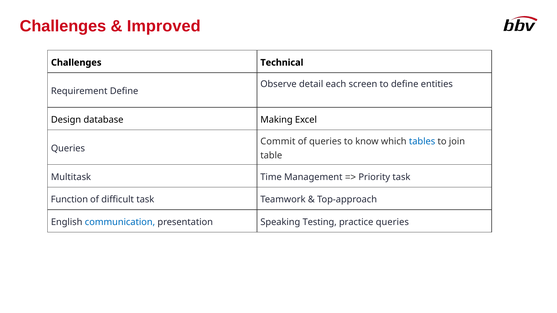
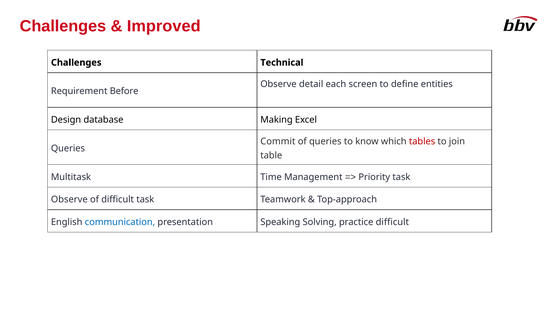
Requirement Define: Define -> Before
tables colour: blue -> red
Function at (69, 200): Function -> Observe
Testing: Testing -> Solving
practice queries: queries -> difficult
